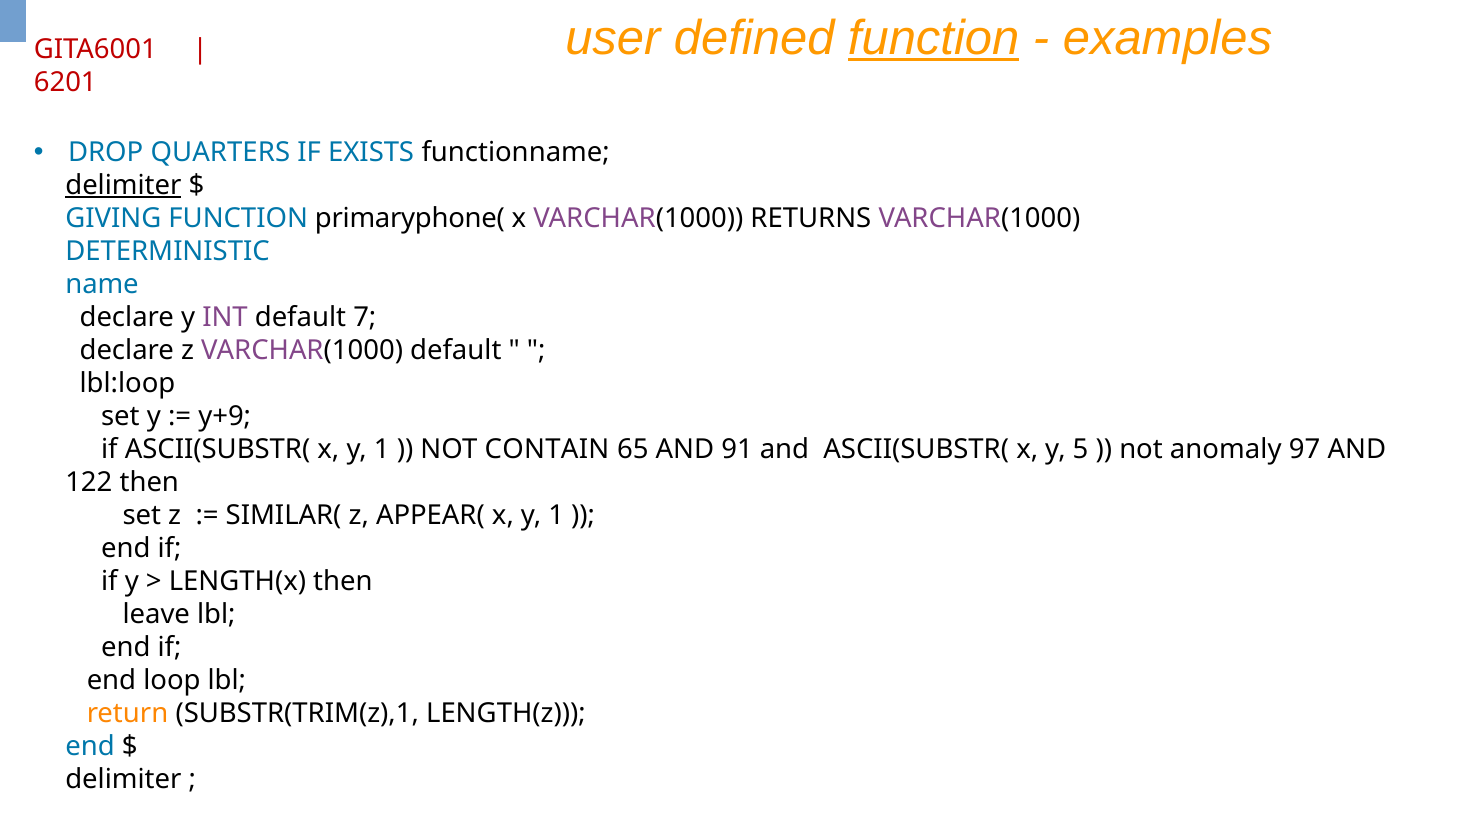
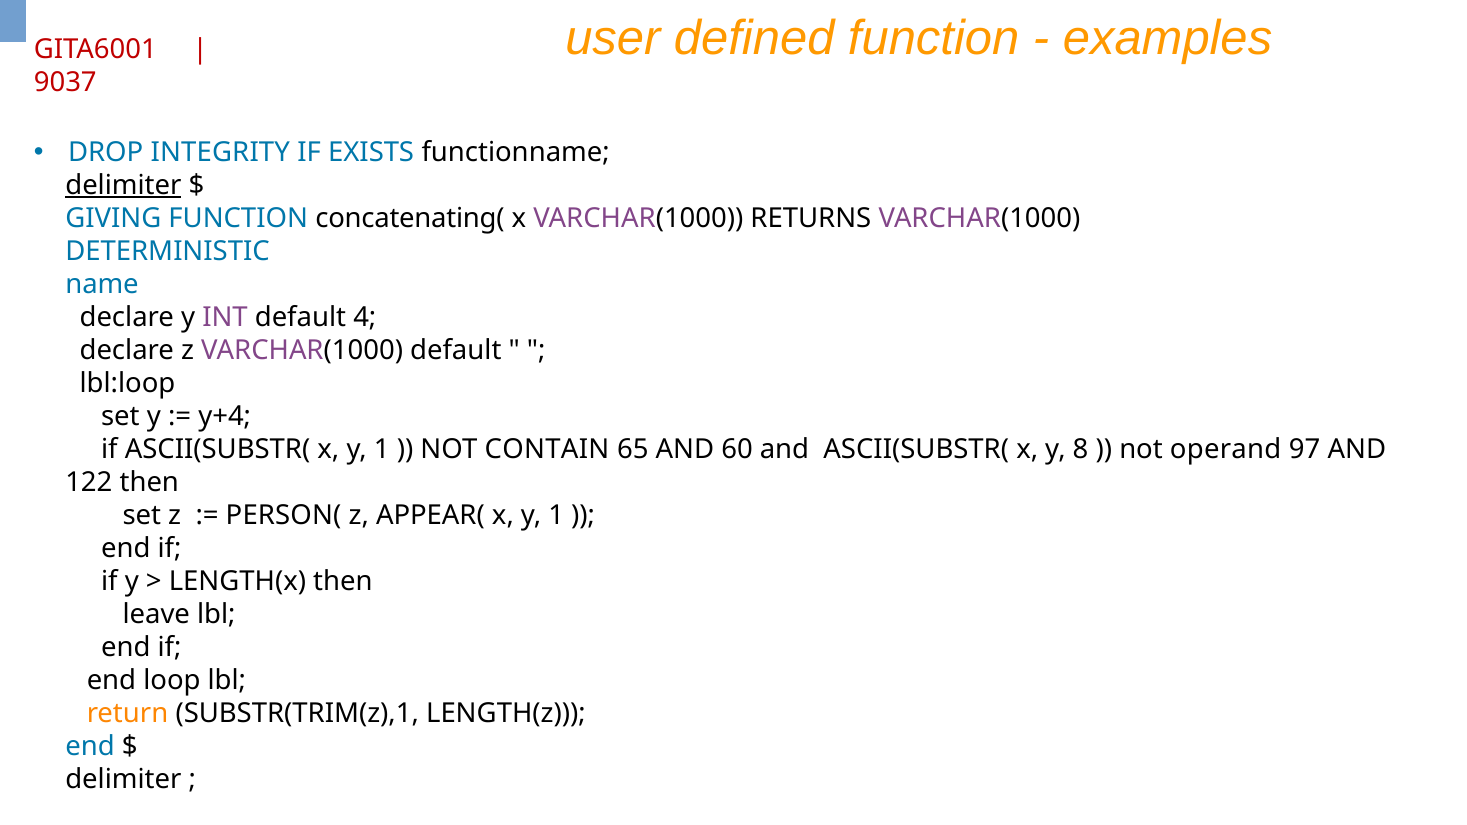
function at (934, 38) underline: present -> none
6201: 6201 -> 9037
QUARTERS: QUARTERS -> INTEGRITY
primaryphone(: primaryphone( -> concatenating(
7: 7 -> 4
y+9: y+9 -> y+4
91: 91 -> 60
5: 5 -> 8
anomaly: anomaly -> operand
SIMILAR(: SIMILAR( -> PERSON(
